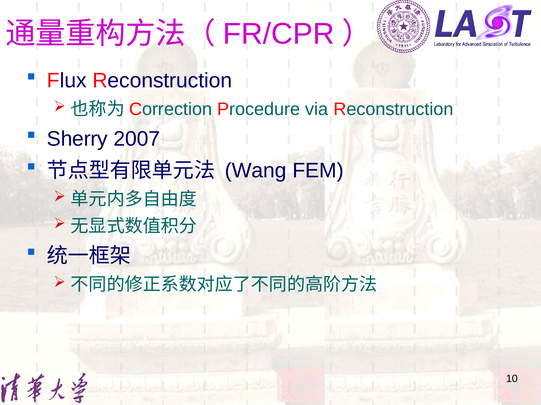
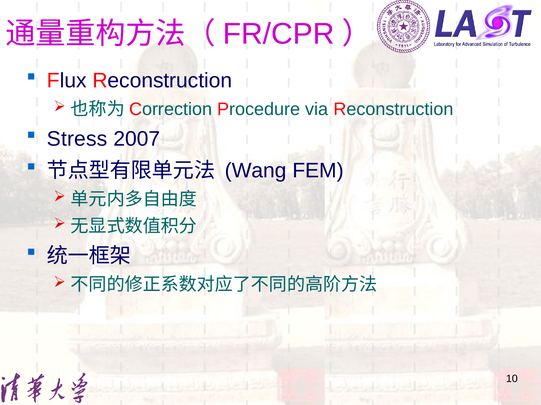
Sherry: Sherry -> Stress
